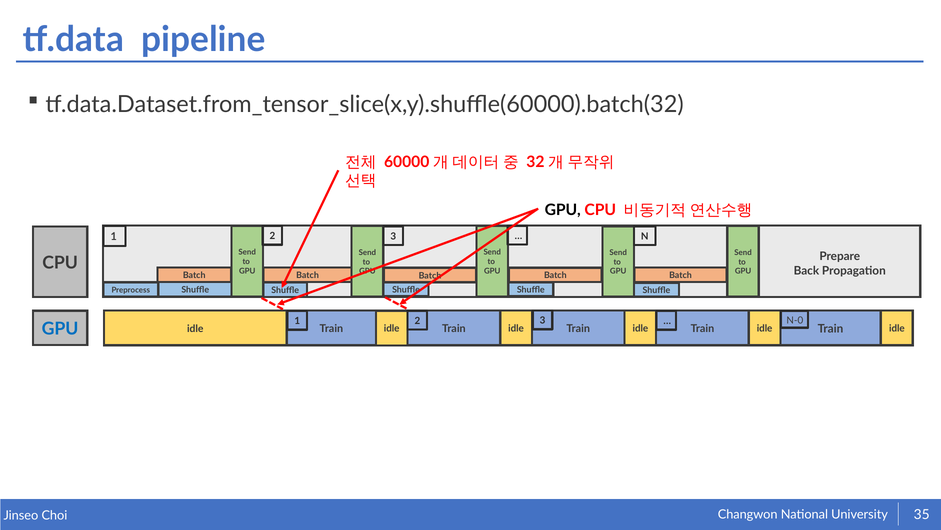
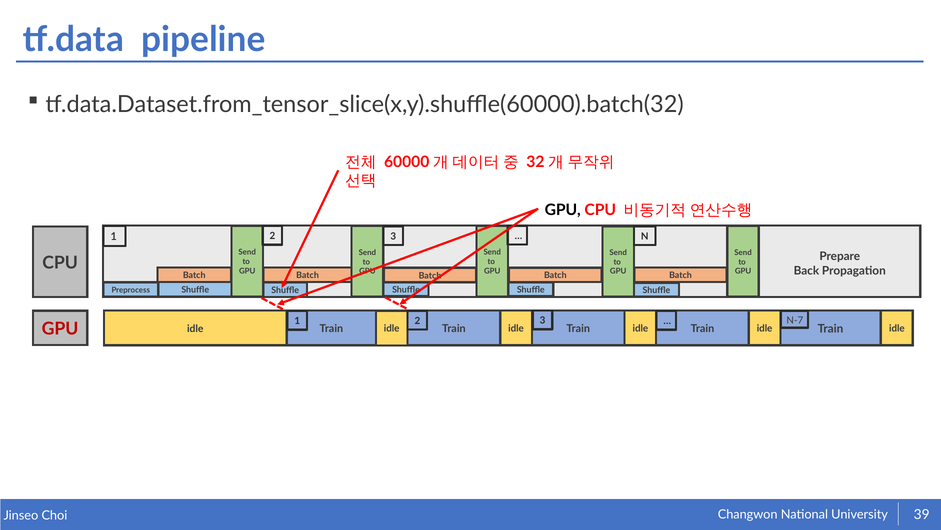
N-0: N-0 -> N-7
GPU at (60, 329) colour: blue -> red
35: 35 -> 39
